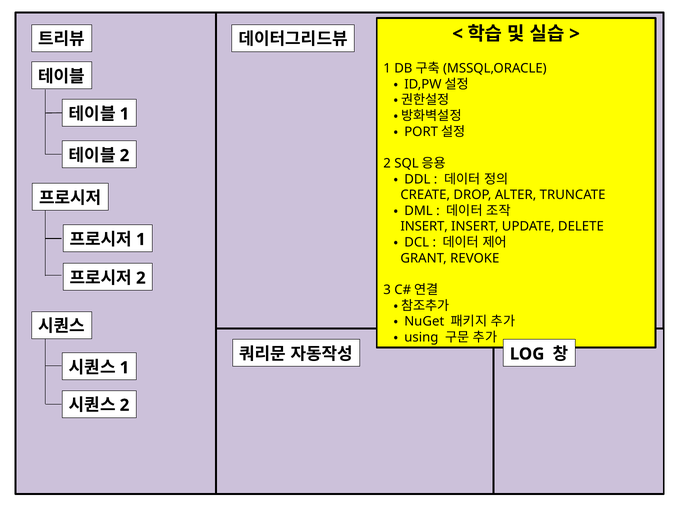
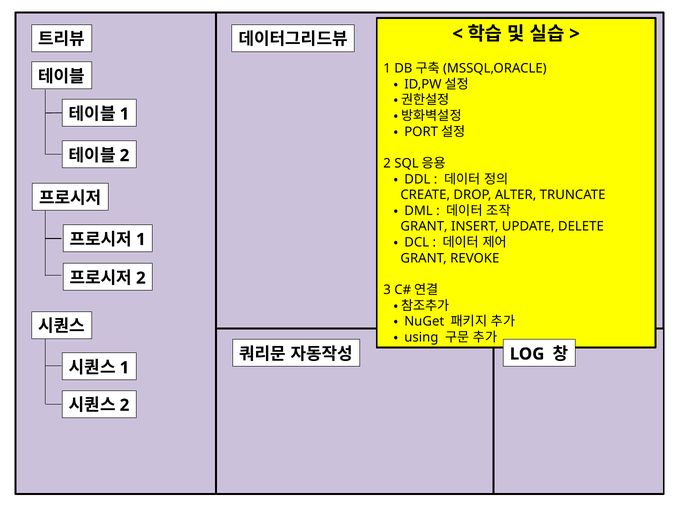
INSERT at (424, 227): INSERT -> GRANT
